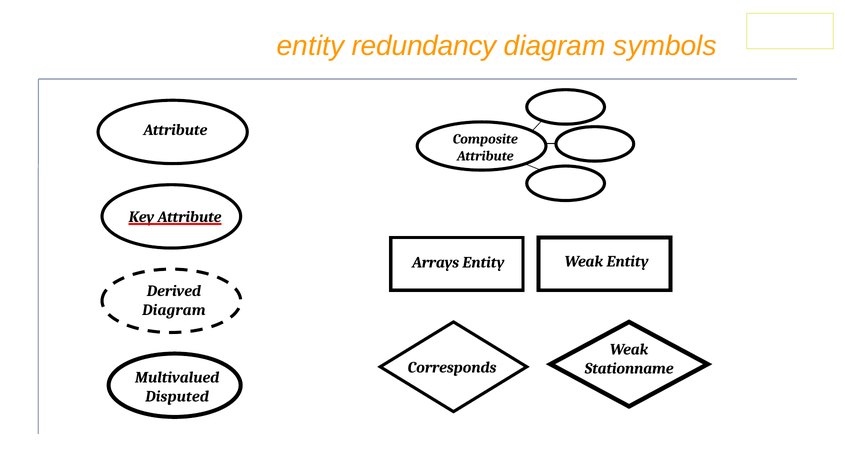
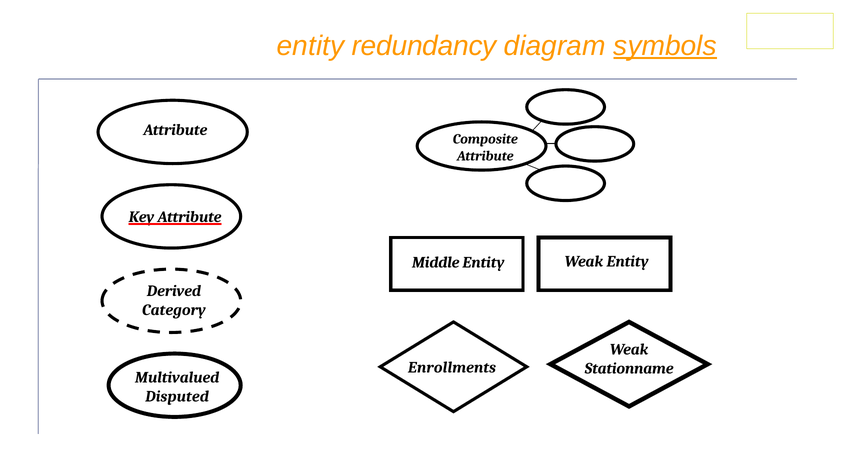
symbols underline: none -> present
Arrays: Arrays -> Middle
Diagram at (174, 310): Diagram -> Category
Corresponds: Corresponds -> Enrollments
